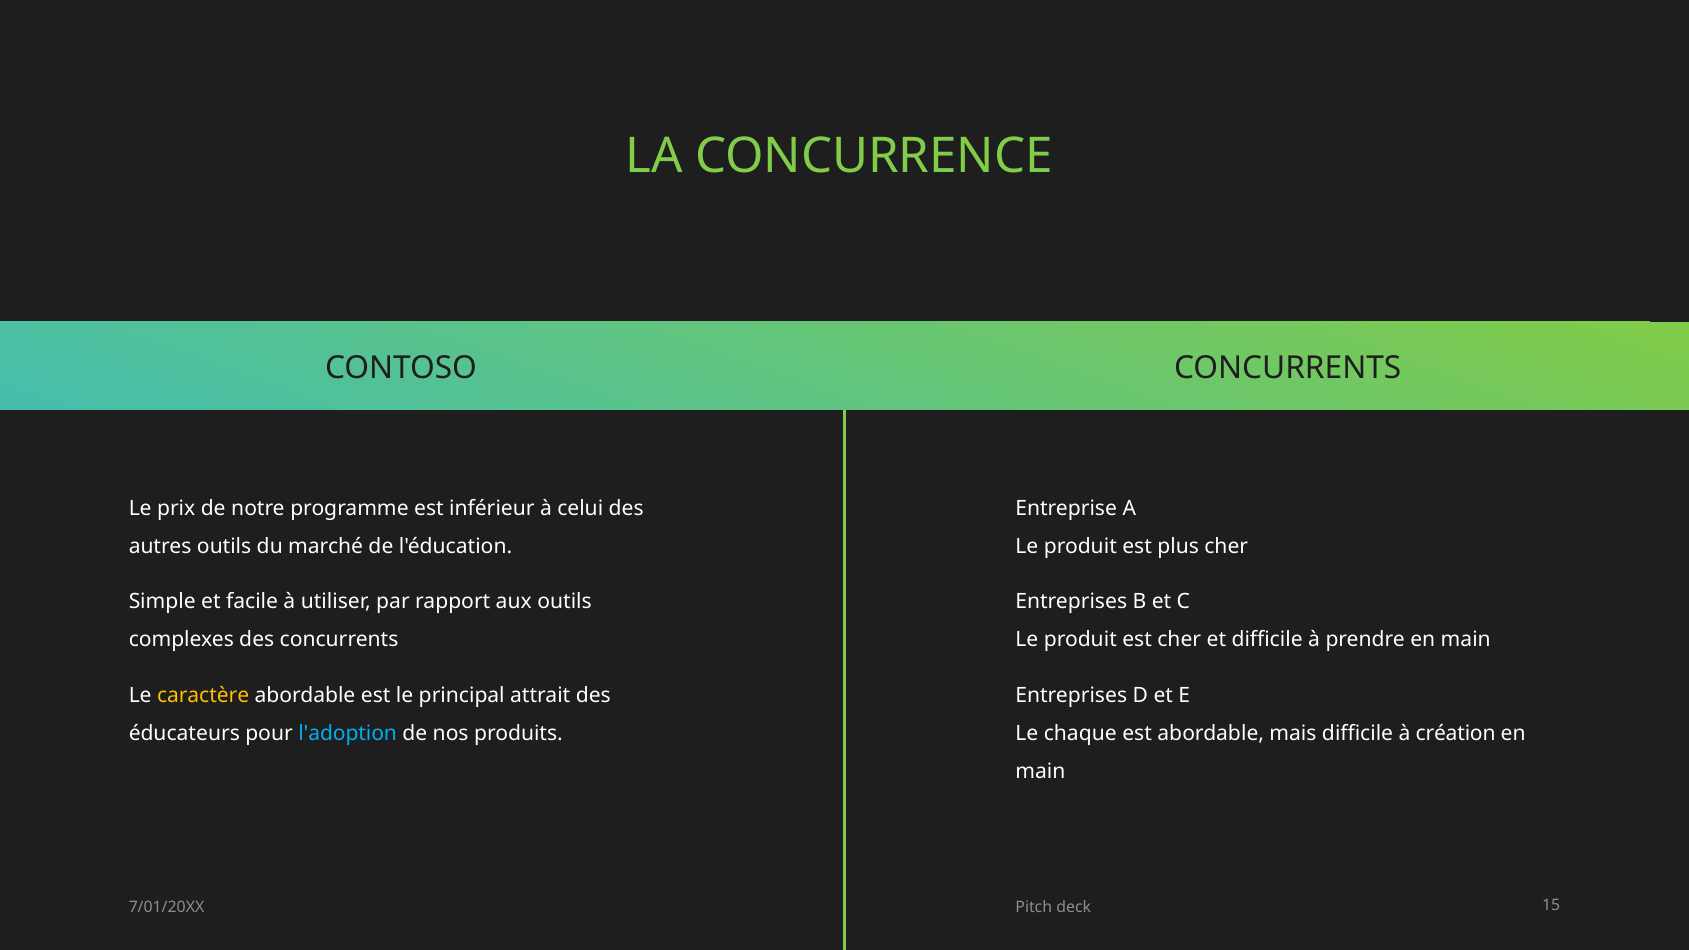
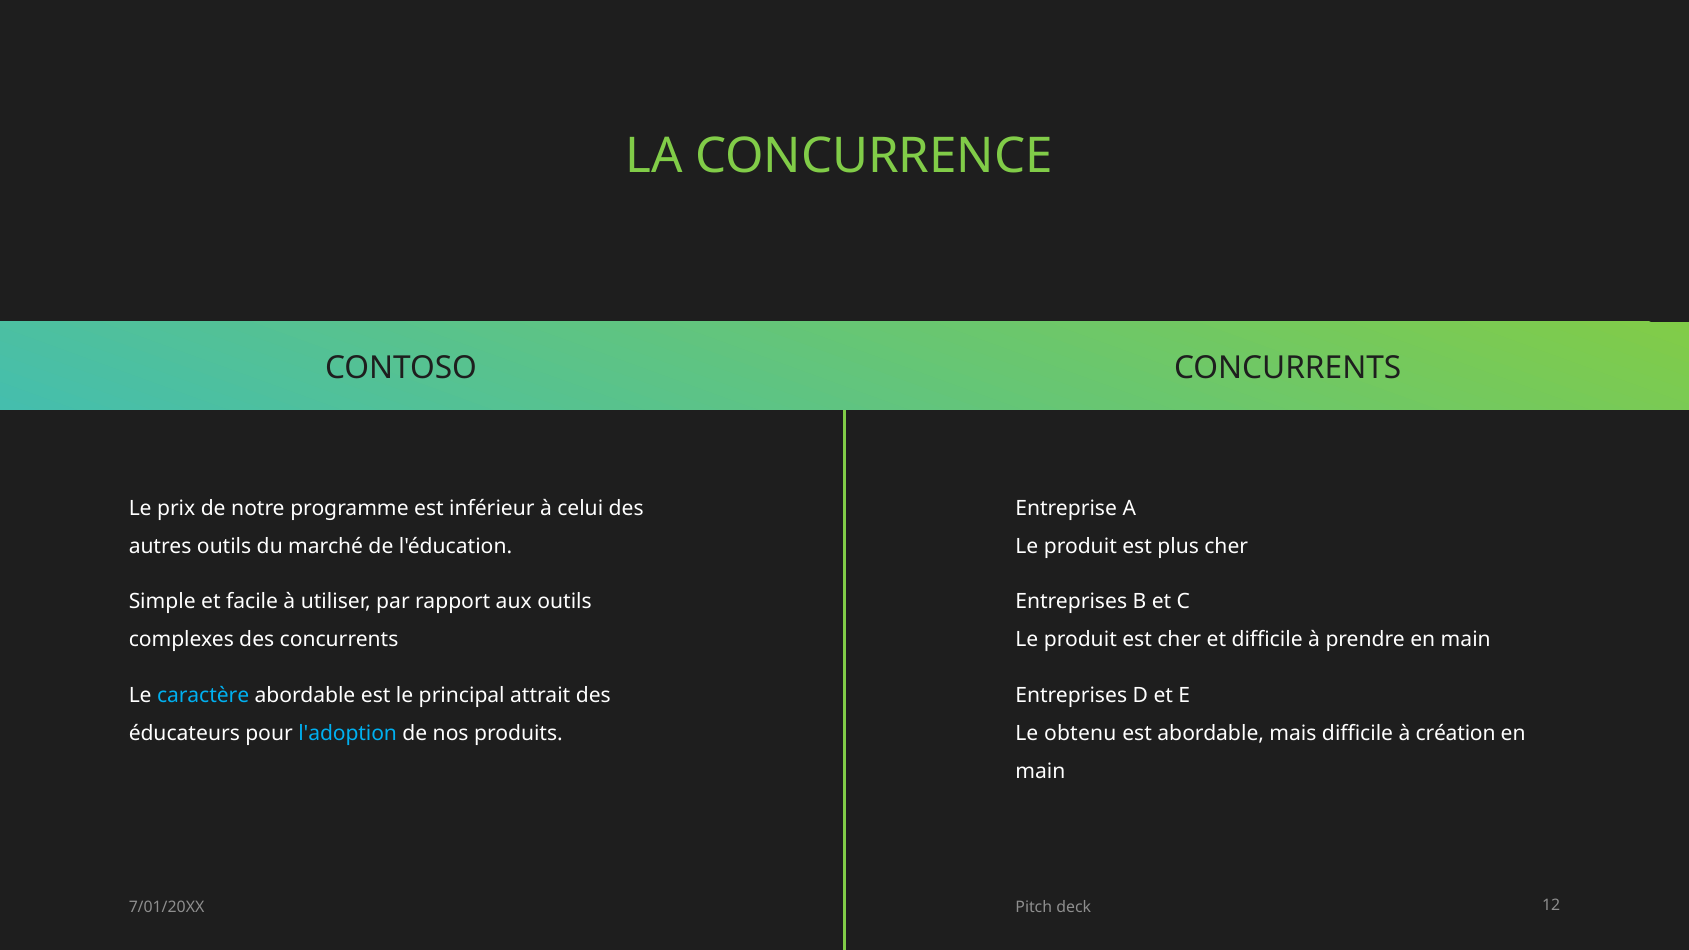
caractère colour: yellow -> light blue
chaque: chaque -> obtenu
15: 15 -> 12
